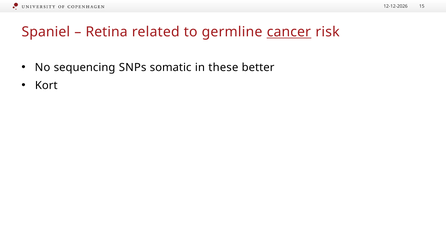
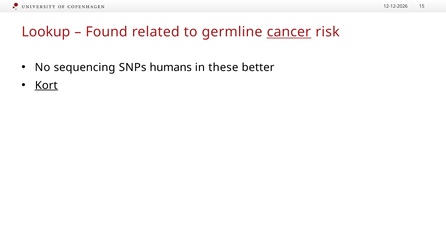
Spaniel: Spaniel -> Lookup
Retina: Retina -> Found
somatic: somatic -> humans
Kort underline: none -> present
